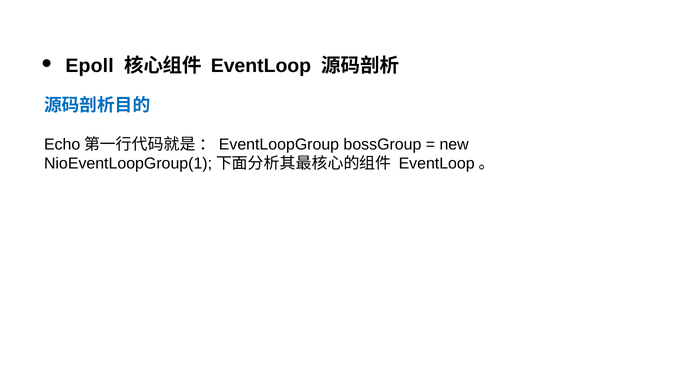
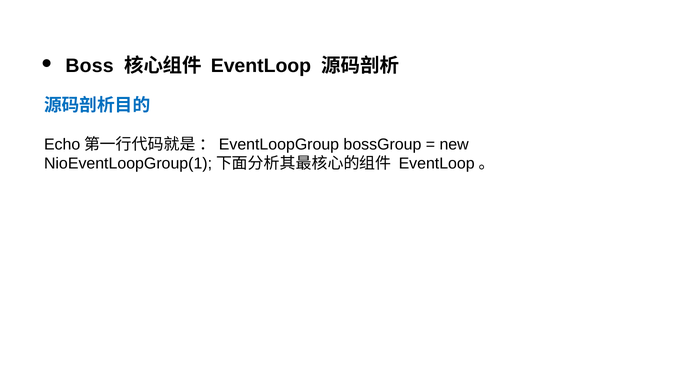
Epoll: Epoll -> Boss
